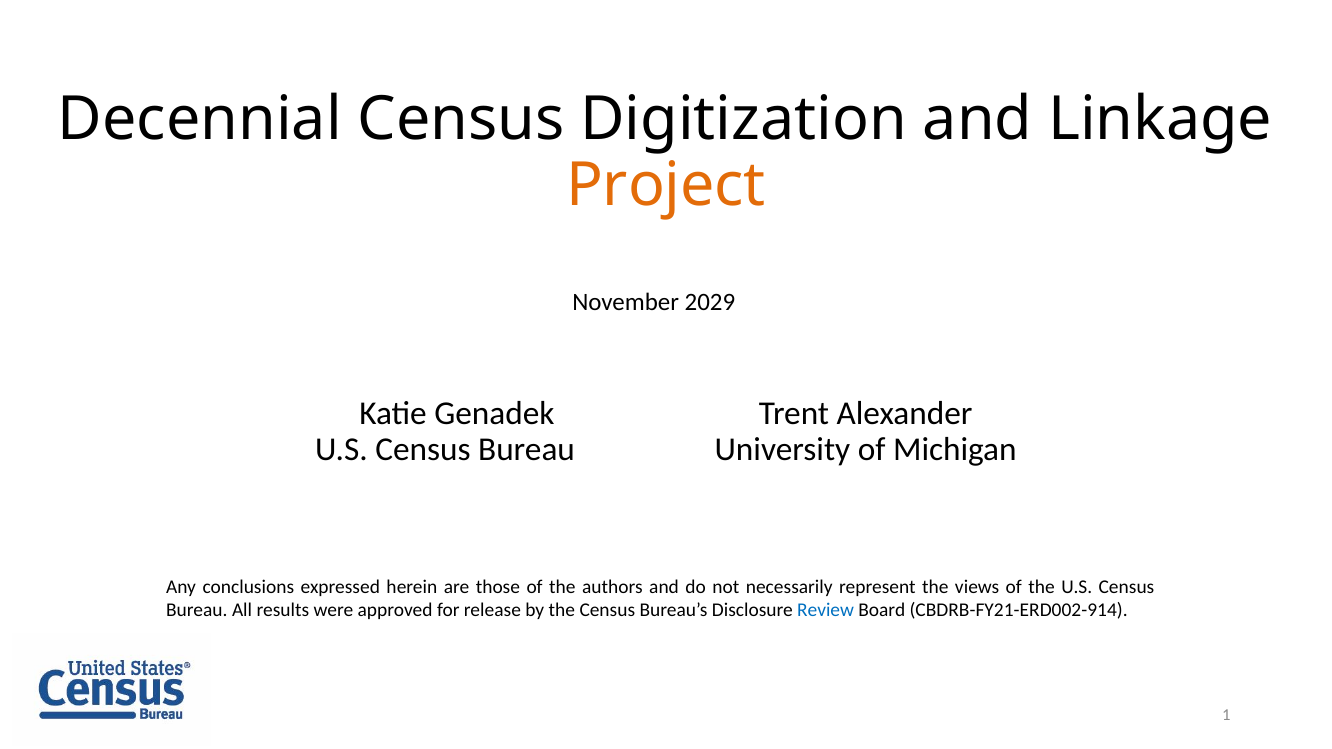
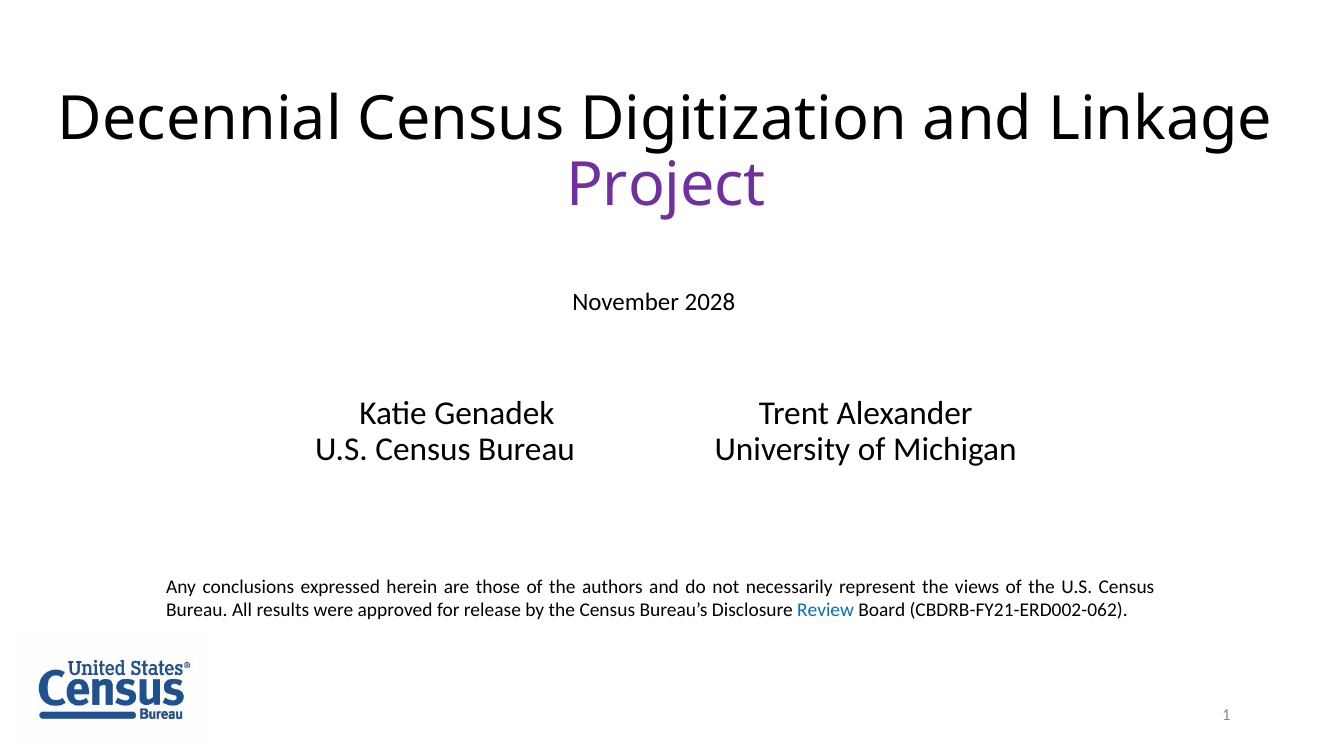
Project colour: orange -> purple
2029: 2029 -> 2028
CBDRB-FY21-ERD002-914: CBDRB-FY21-ERD002-914 -> CBDRB-FY21-ERD002-062
